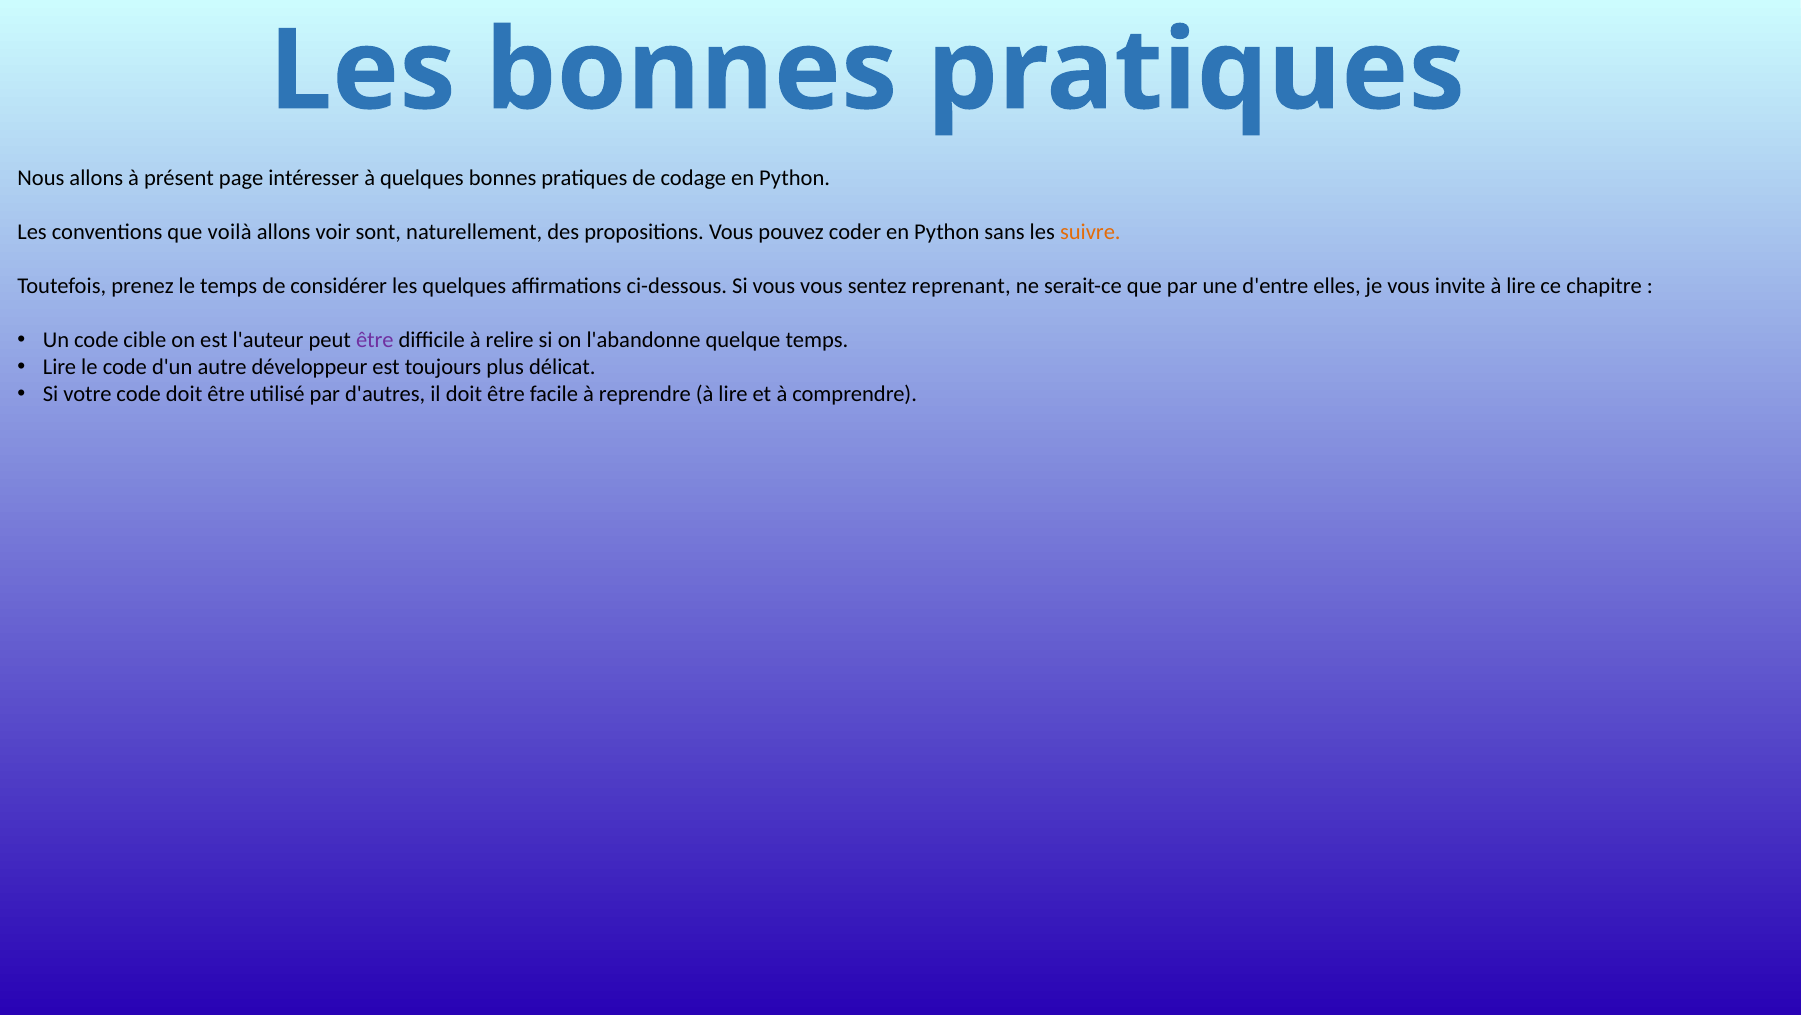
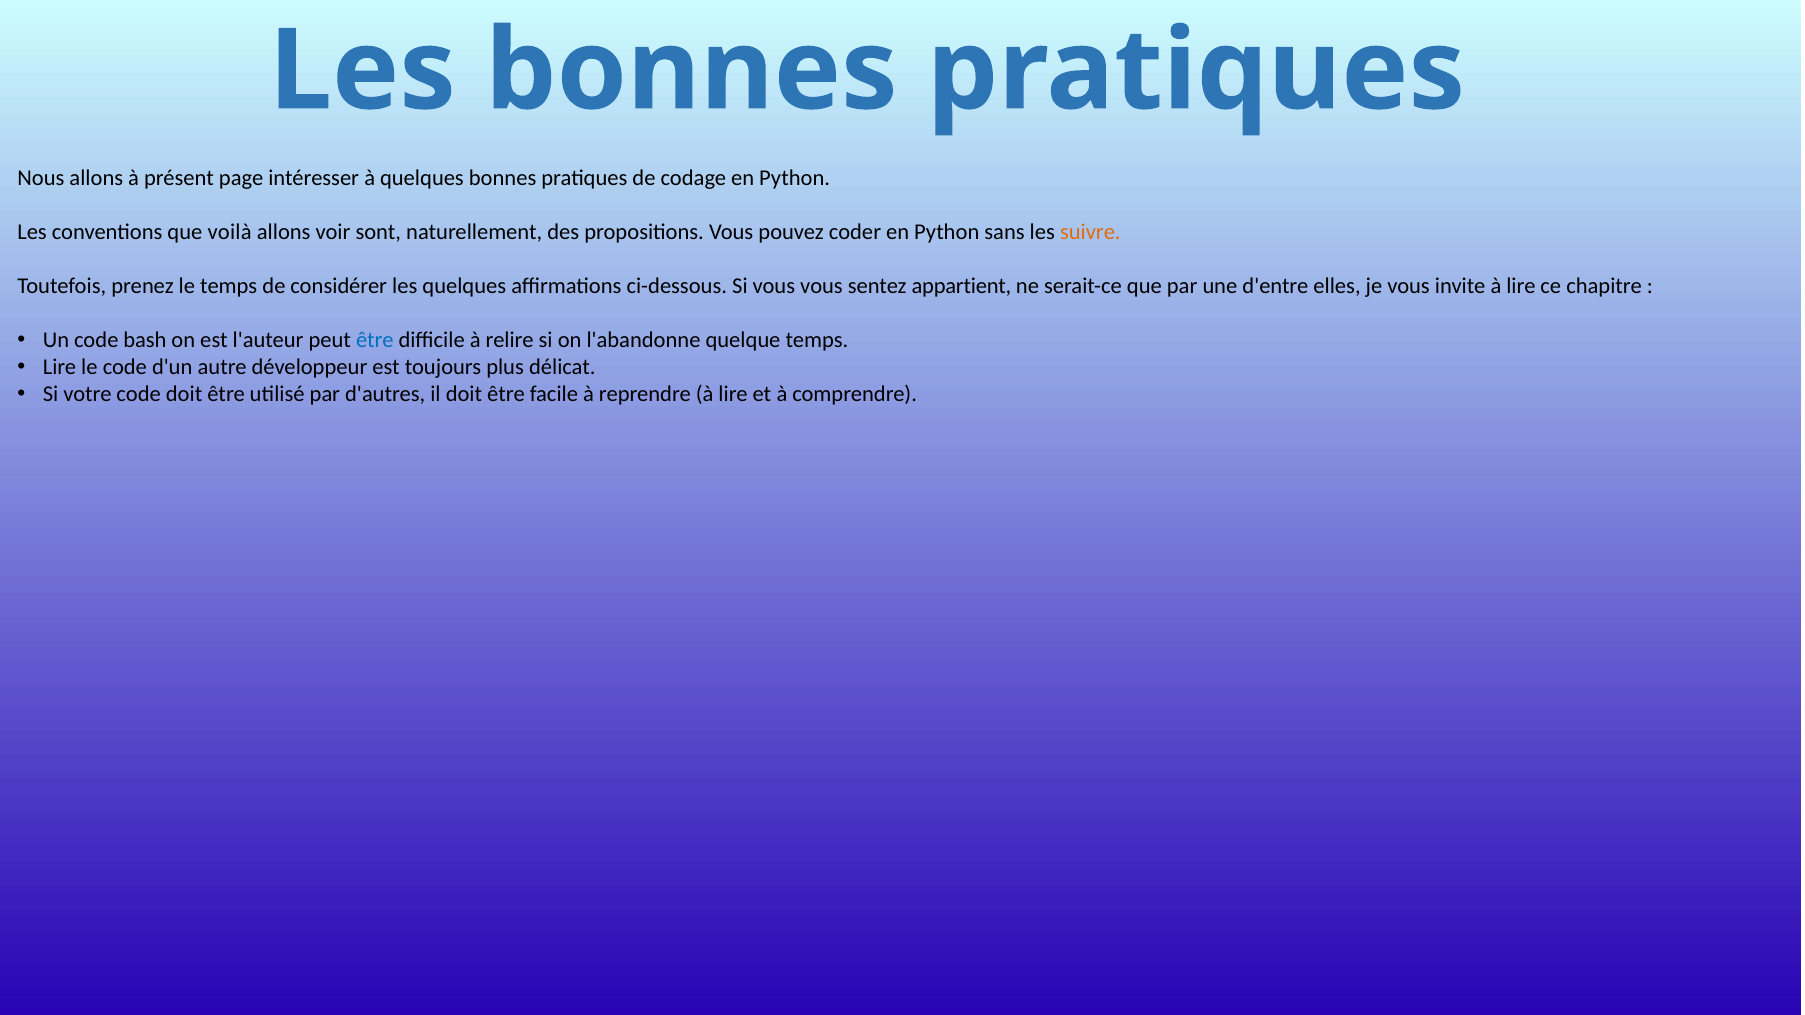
reprenant: reprenant -> appartient
cible: cible -> bash
être at (375, 340) colour: purple -> blue
